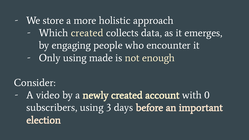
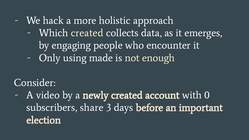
store: store -> hack
subscribers using: using -> share
